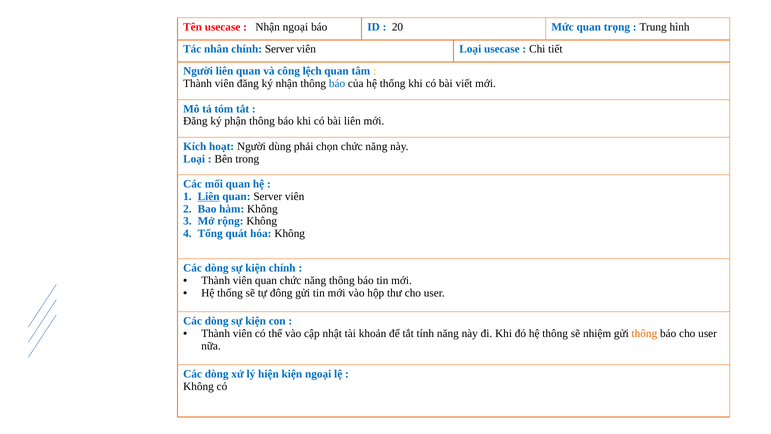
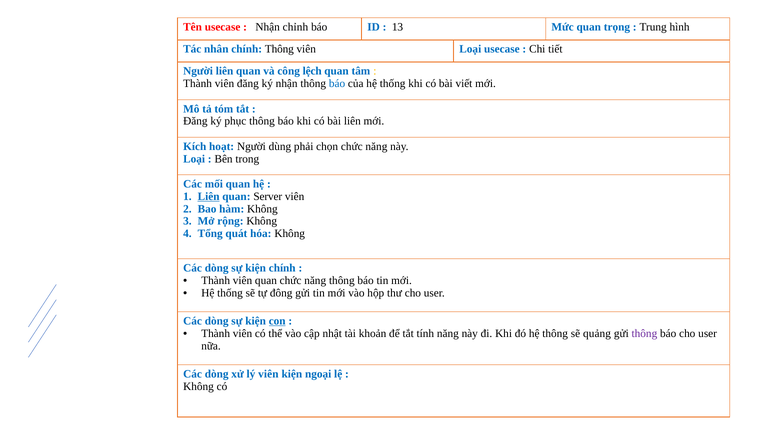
Nhận ngoại: ngoại -> chỉnh
20: 20 -> 13
chính Server: Server -> Thông
phận: phận -> phục
con underline: none -> present
nhiệm: nhiệm -> quảng
thông at (644, 333) colour: orange -> purple
lý hiện: hiện -> viên
